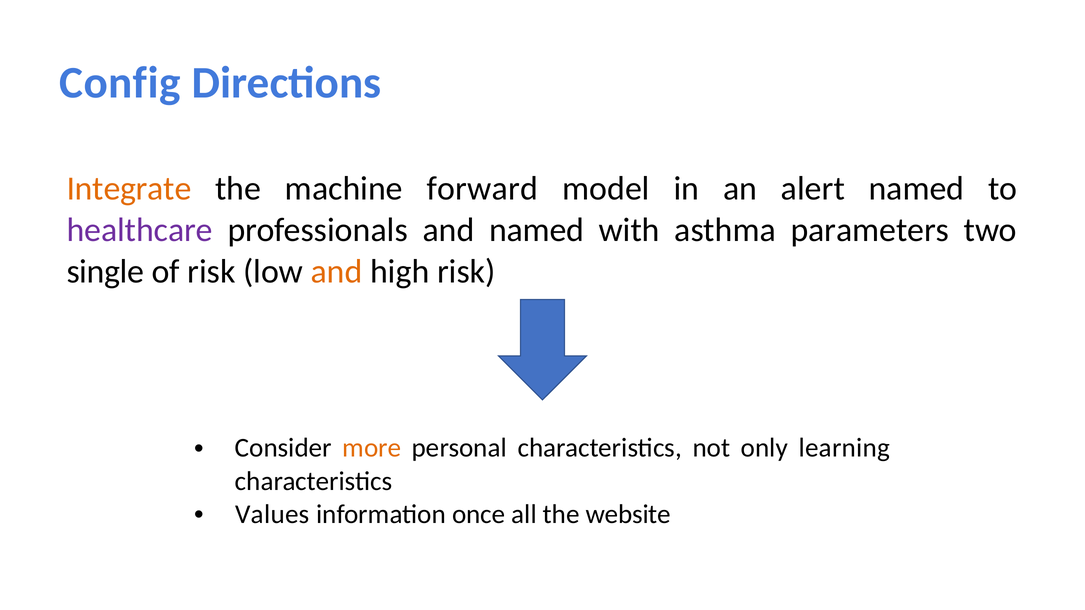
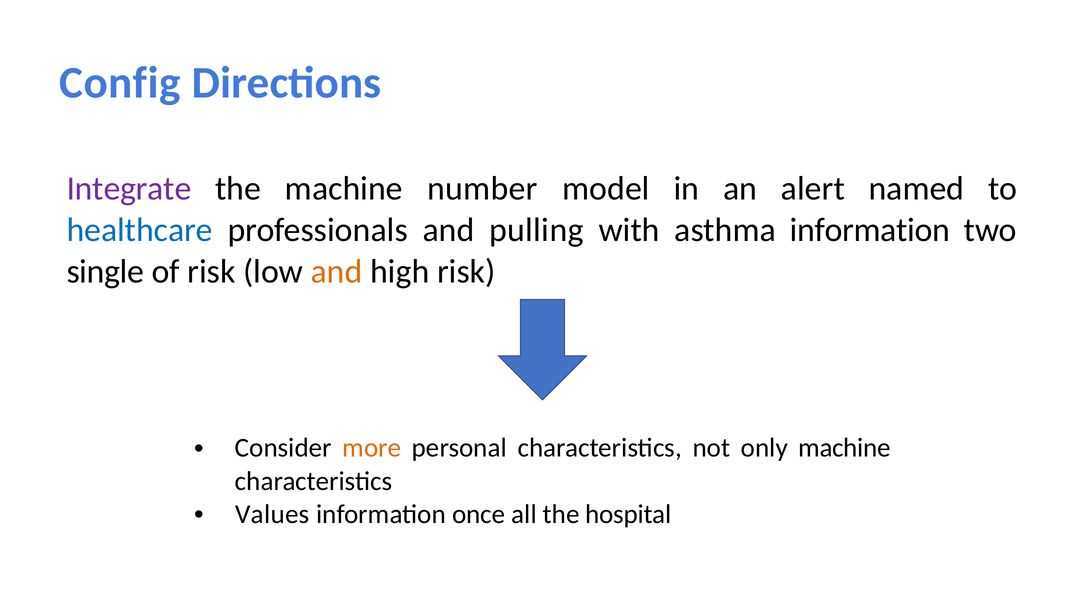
Integrate colour: orange -> purple
forward: forward -> number
healthcare colour: purple -> blue
and named: named -> pulling
asthma parameters: parameters -> information
only learning: learning -> machine
website: website -> hospital
